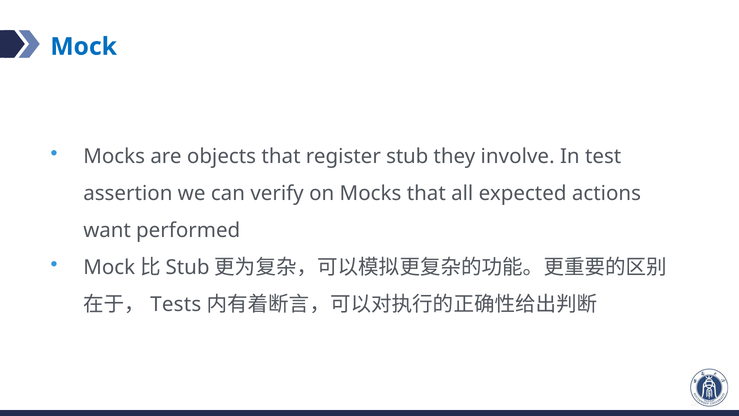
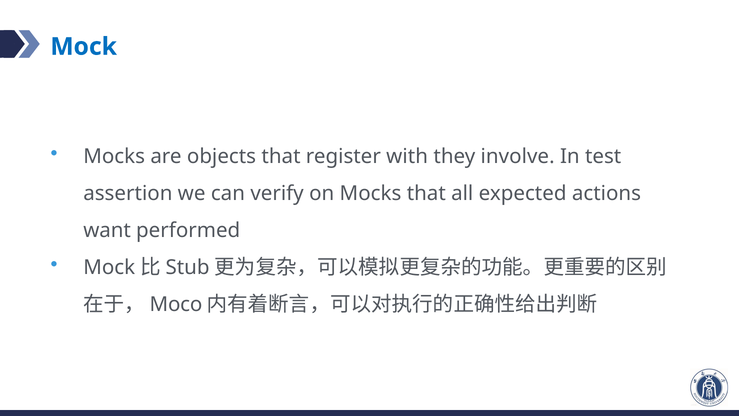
register stub: stub -> with
Tests: Tests -> Moco
